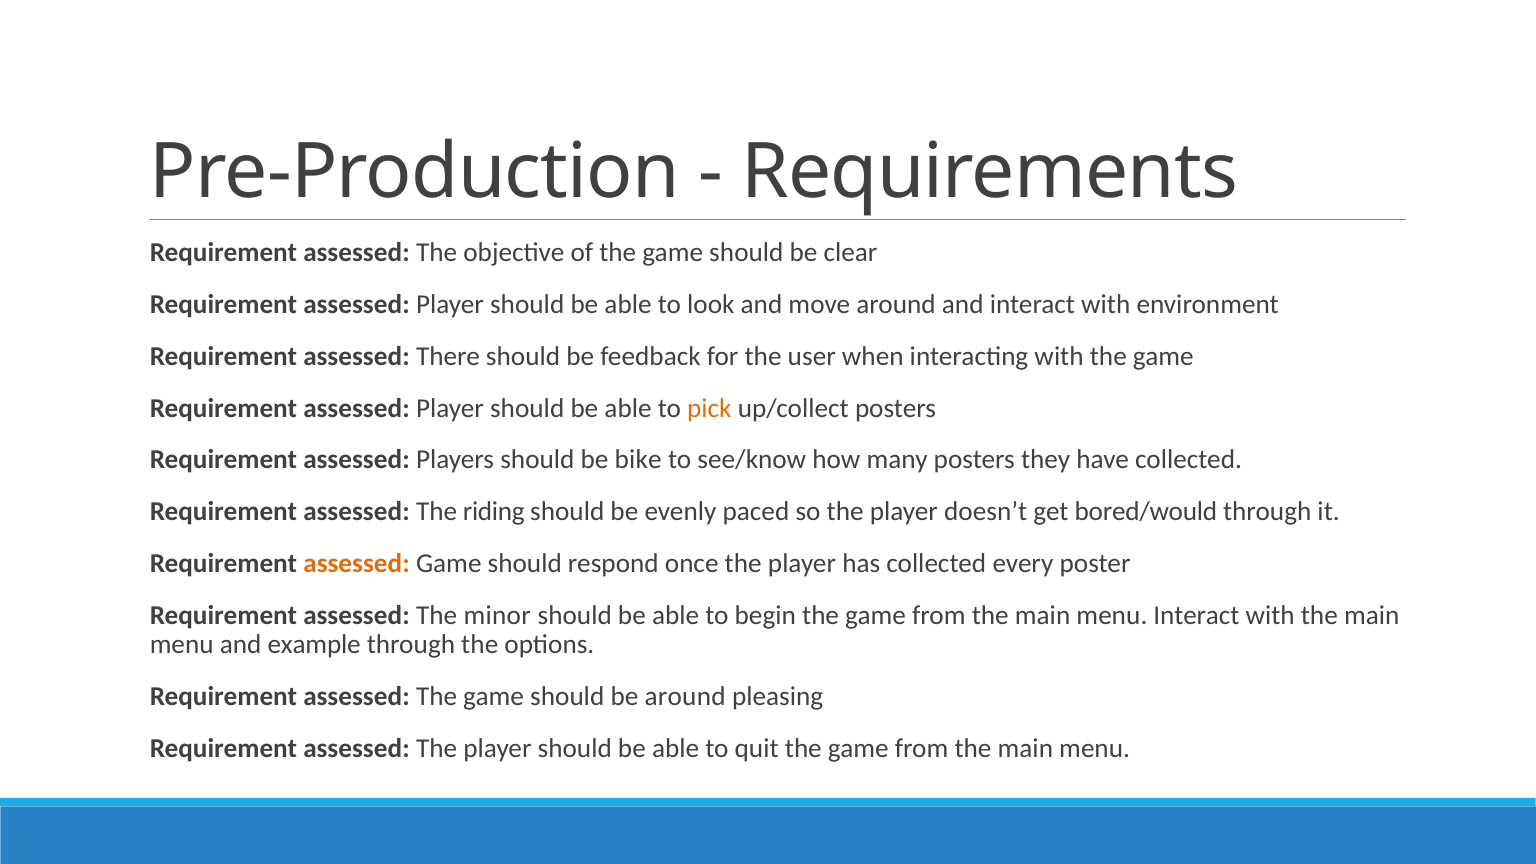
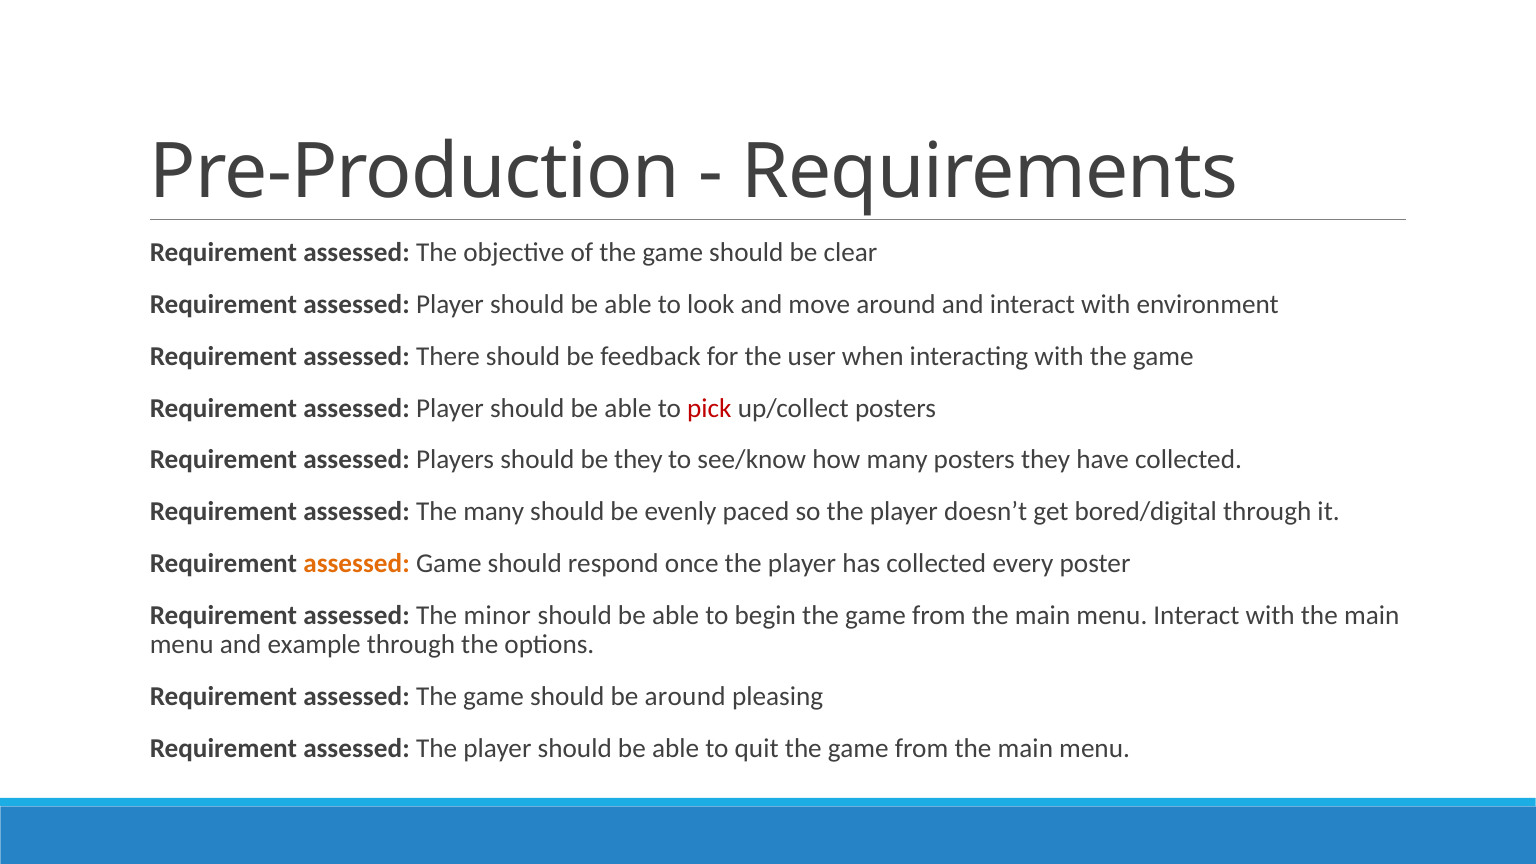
pick colour: orange -> red
be bike: bike -> they
The riding: riding -> many
bored/would: bored/would -> bored/digital
